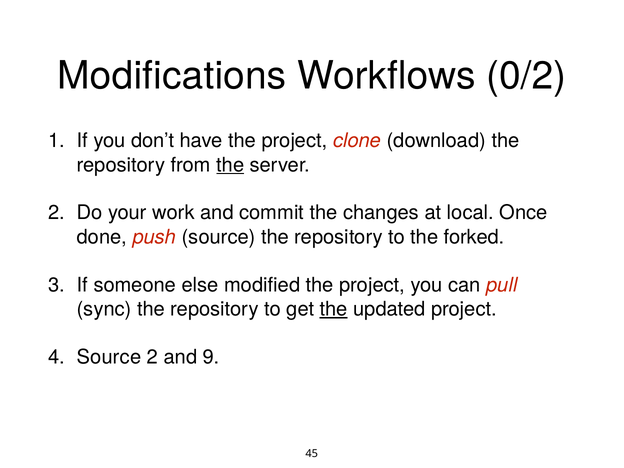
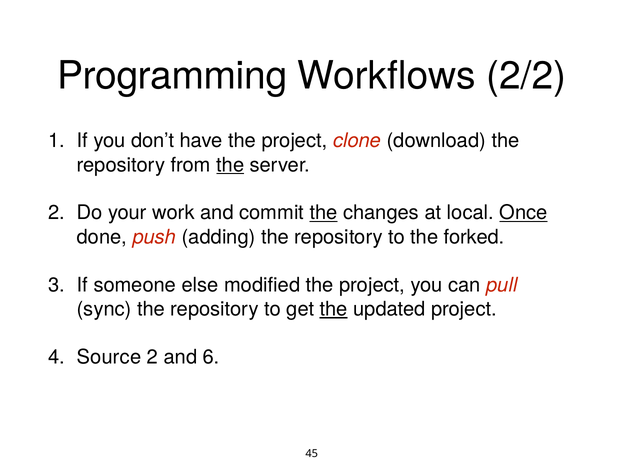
Modifications: Modifications -> Programming
0/2: 0/2 -> 2/2
the at (324, 213) underline: none -> present
Once underline: none -> present
push source: source -> adding
9: 9 -> 6
